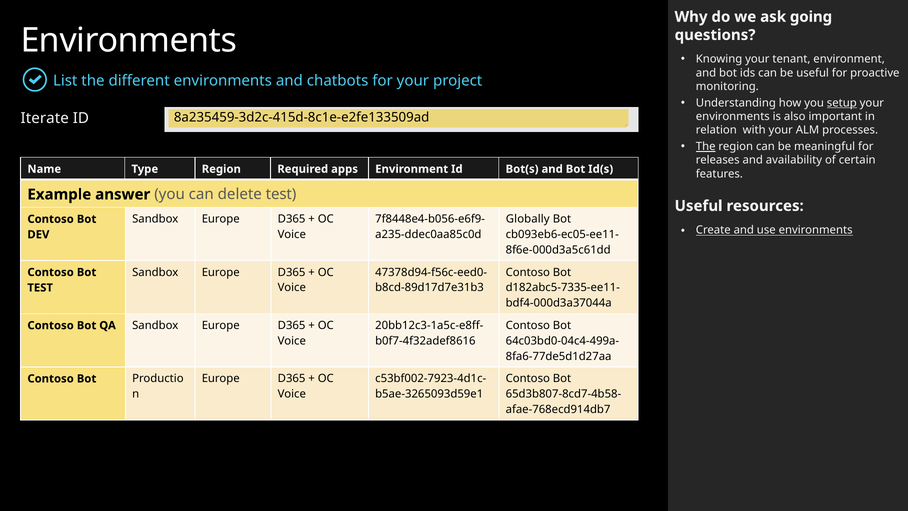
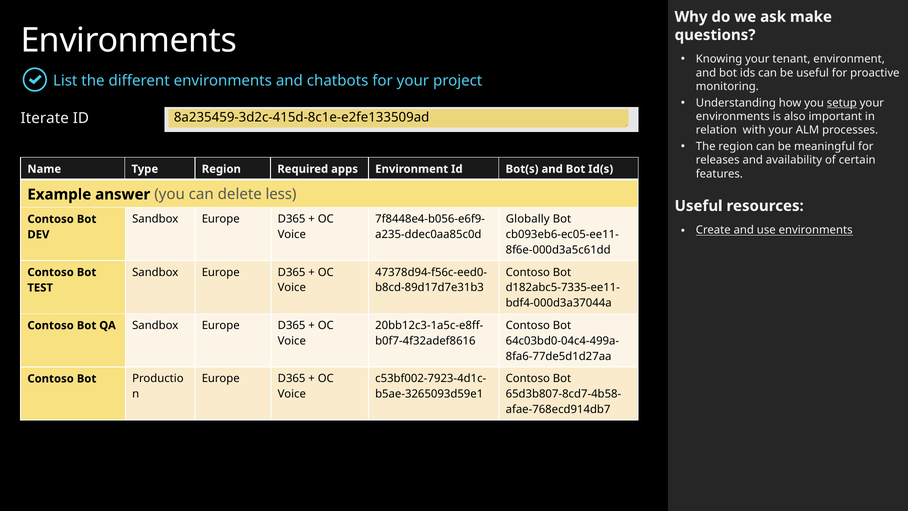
going: going -> make
The at (706, 147) underline: present -> none
delete test: test -> less
